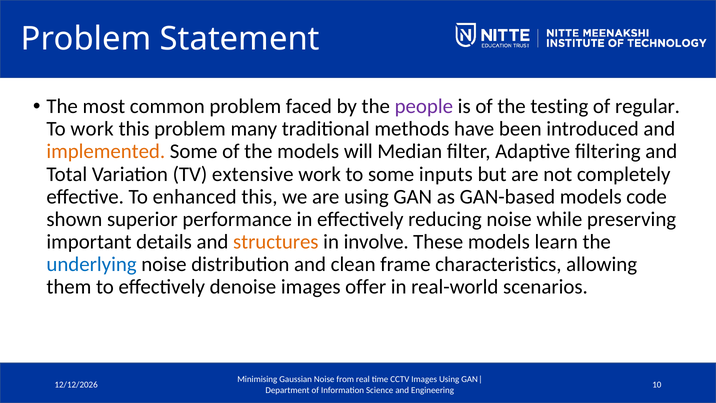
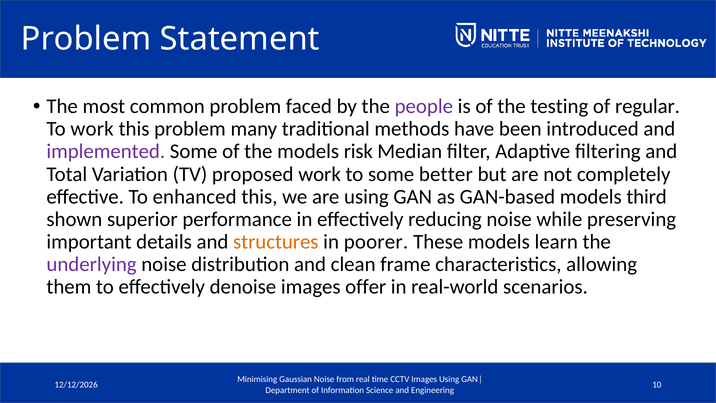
implemented colour: orange -> purple
will: will -> risk
extensive: extensive -> proposed
inputs: inputs -> better
code: code -> third
involve: involve -> poorer
underlying colour: blue -> purple
